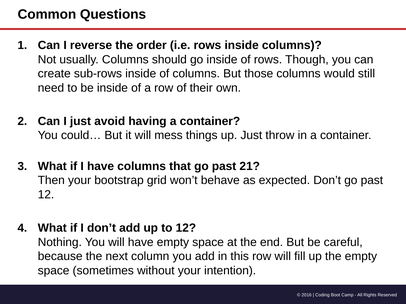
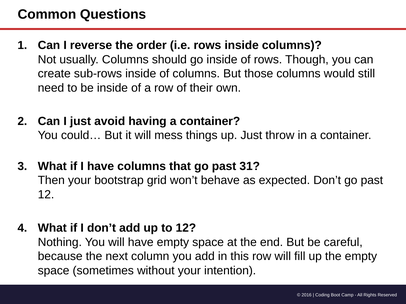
21: 21 -> 31
